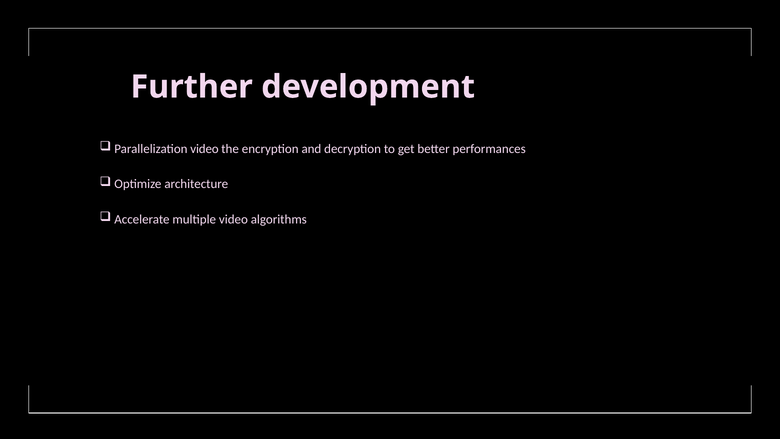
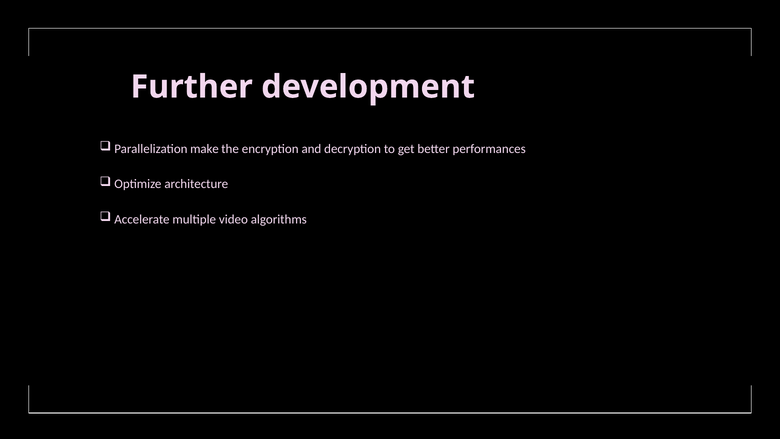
video at (205, 149): video -> make
